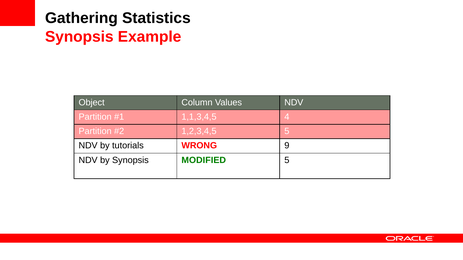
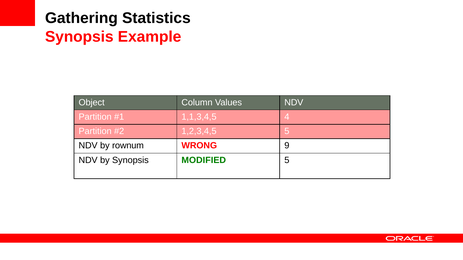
tutorials: tutorials -> rownum
